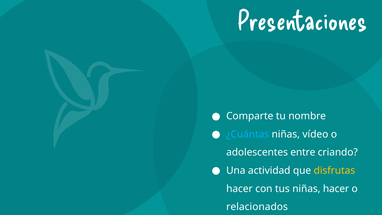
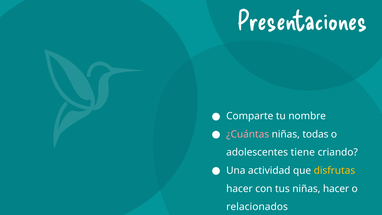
¿Cuántas colour: light blue -> pink
vídeo: vídeo -> todas
entre: entre -> tiene
